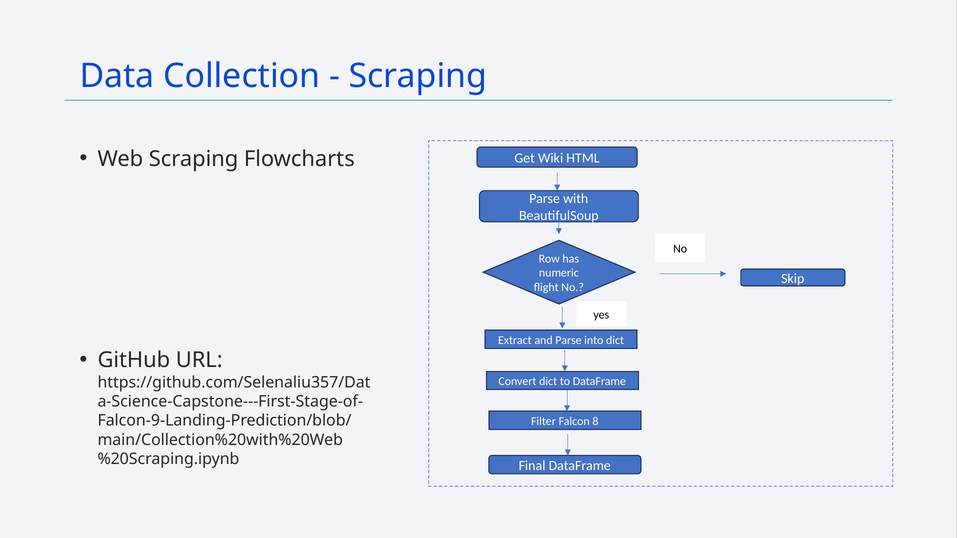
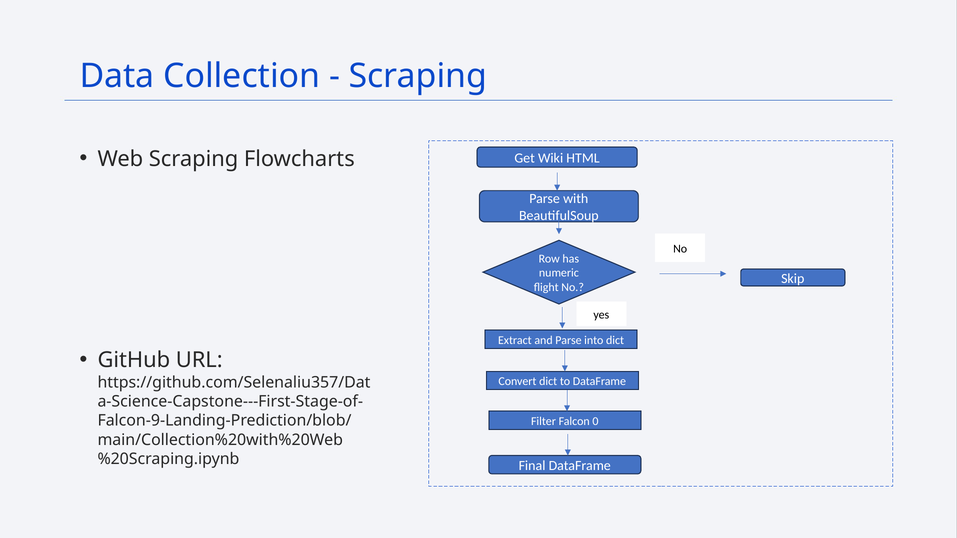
8: 8 -> 0
